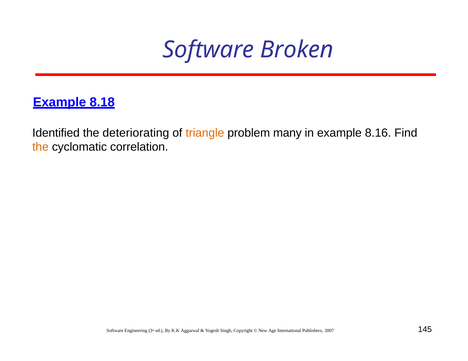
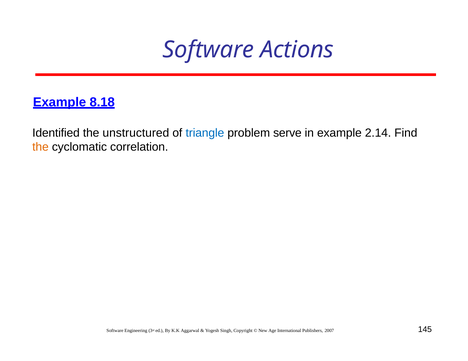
Broken: Broken -> Actions
deteriorating: deteriorating -> unstructured
triangle colour: orange -> blue
many: many -> serve
8.16: 8.16 -> 2.14
